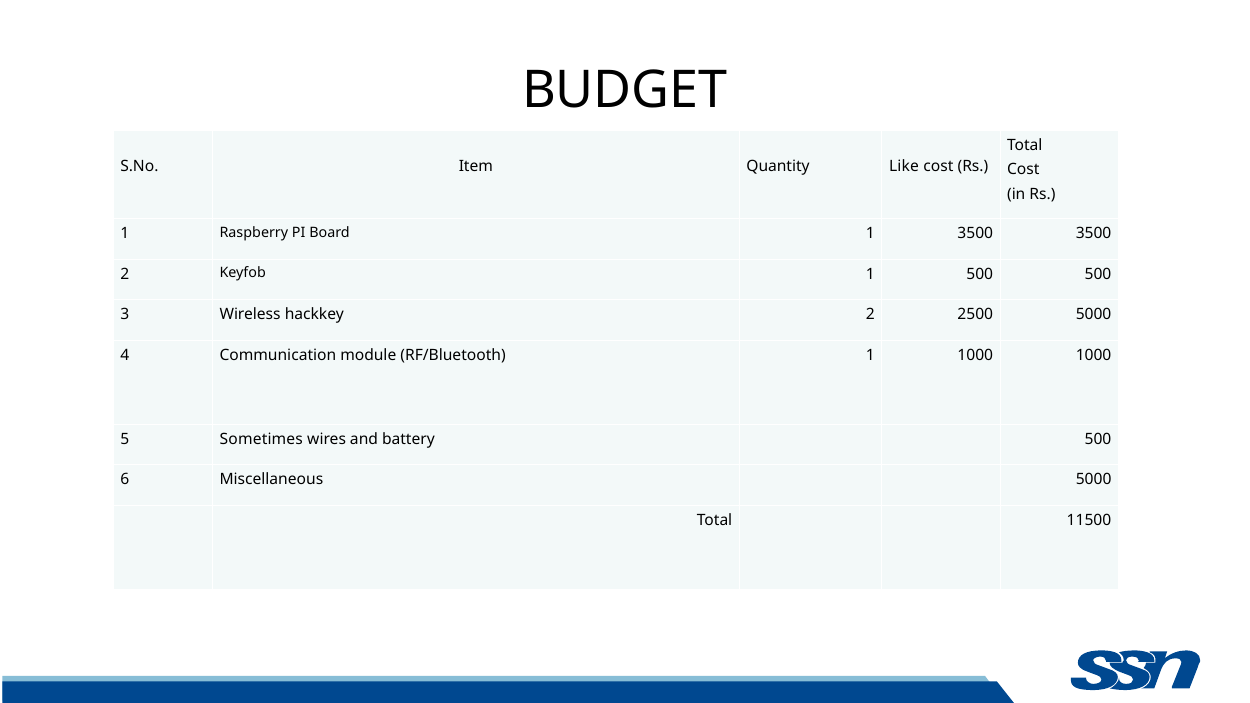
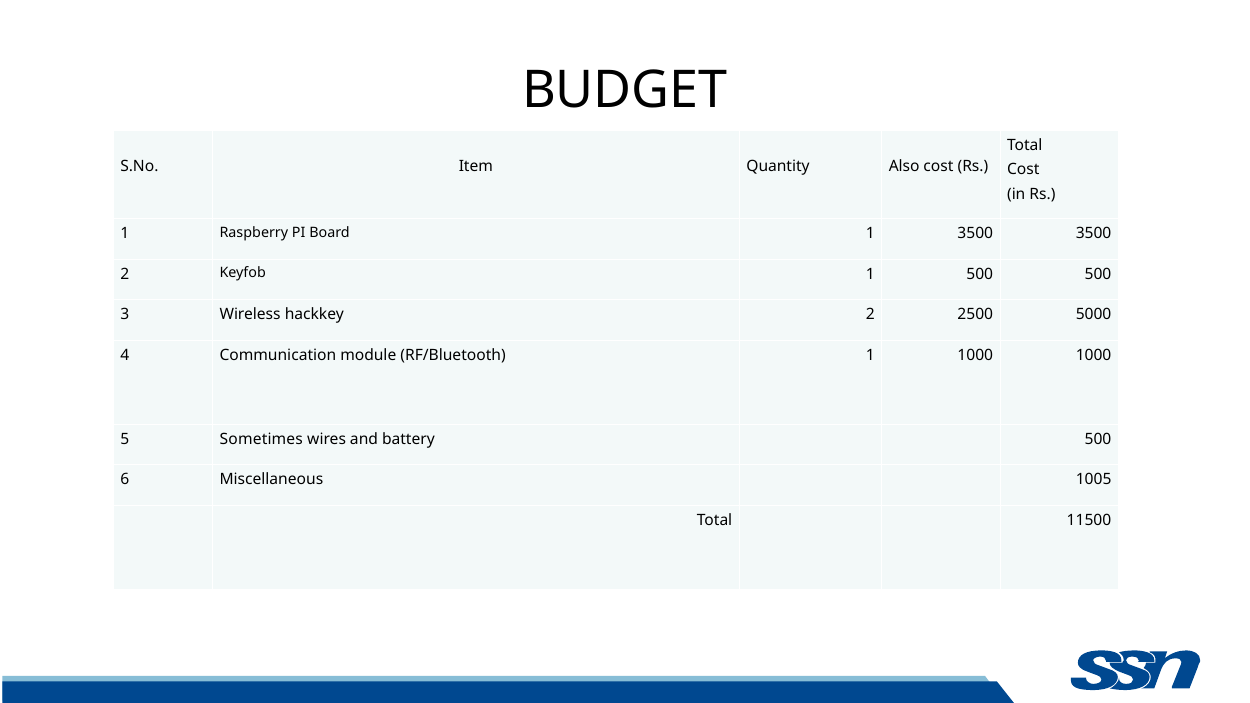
Like: Like -> Also
Miscellaneous 5000: 5000 -> 1005
